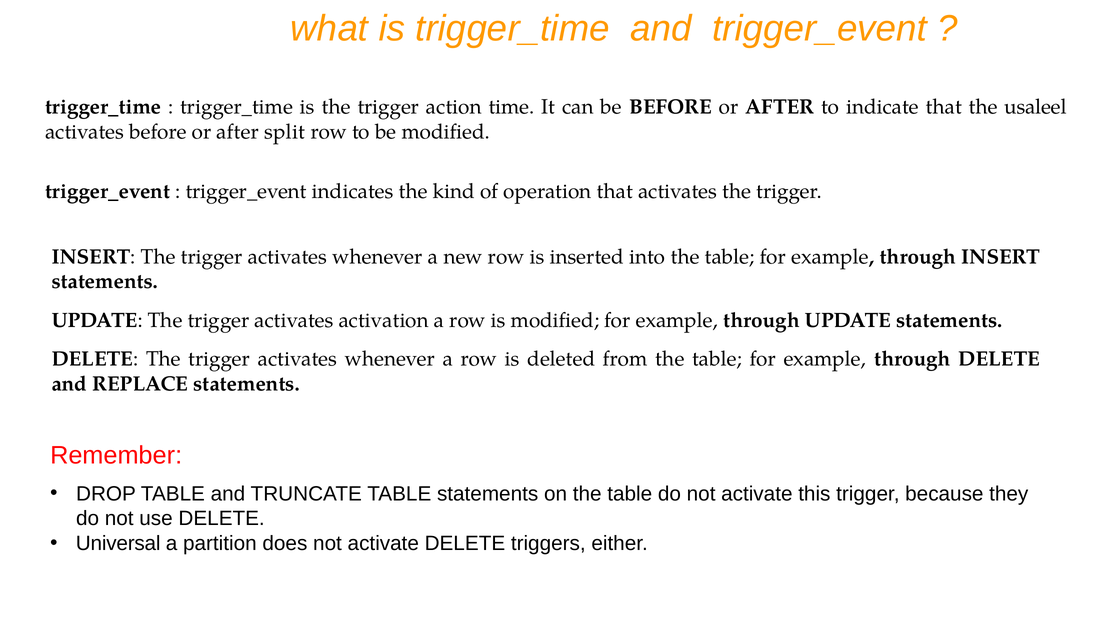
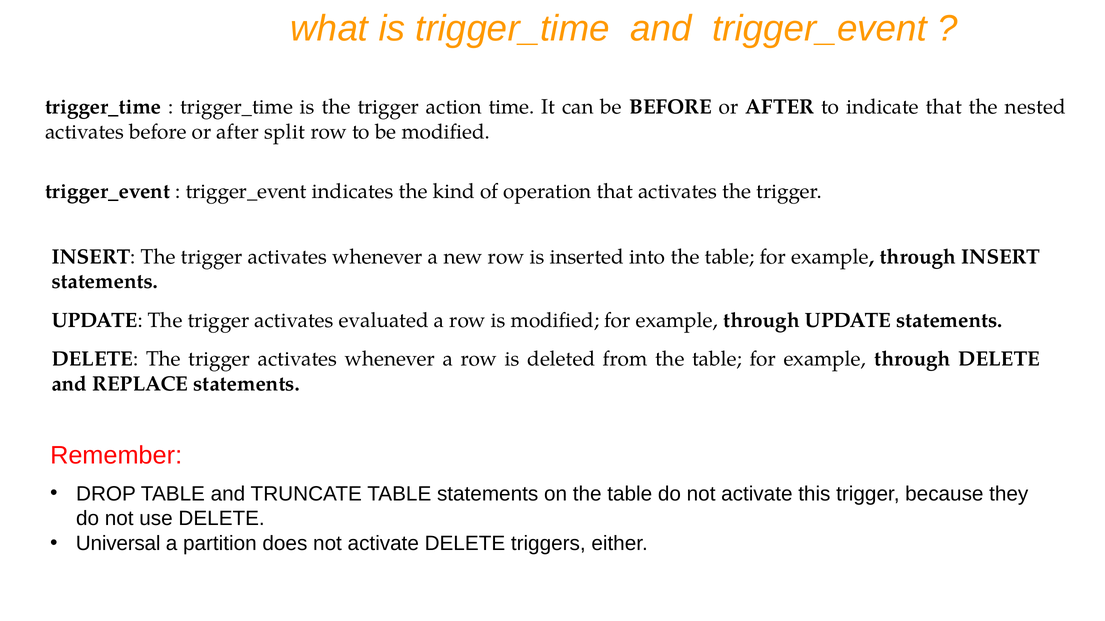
usaleel: usaleel -> nested
activation: activation -> evaluated
